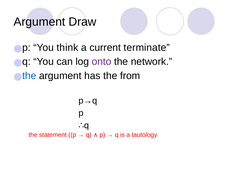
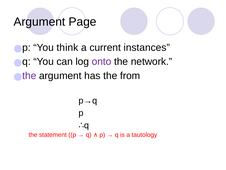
Draw: Draw -> Page
terminate: terminate -> instances
the at (29, 76) colour: blue -> purple
